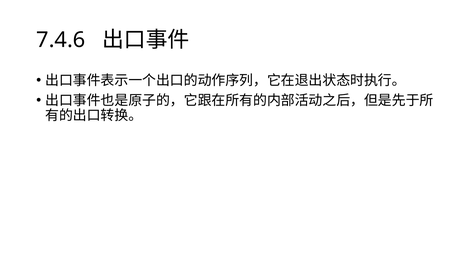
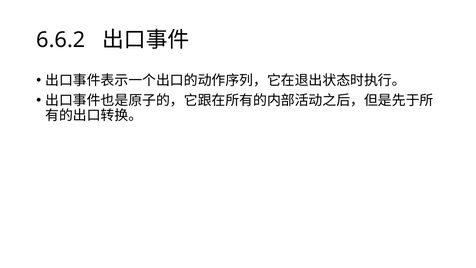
7.4.6: 7.4.6 -> 6.6.2
